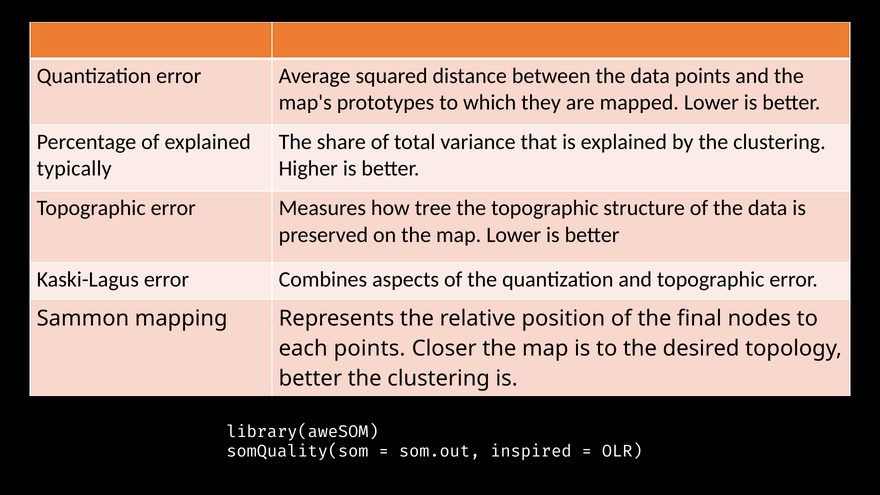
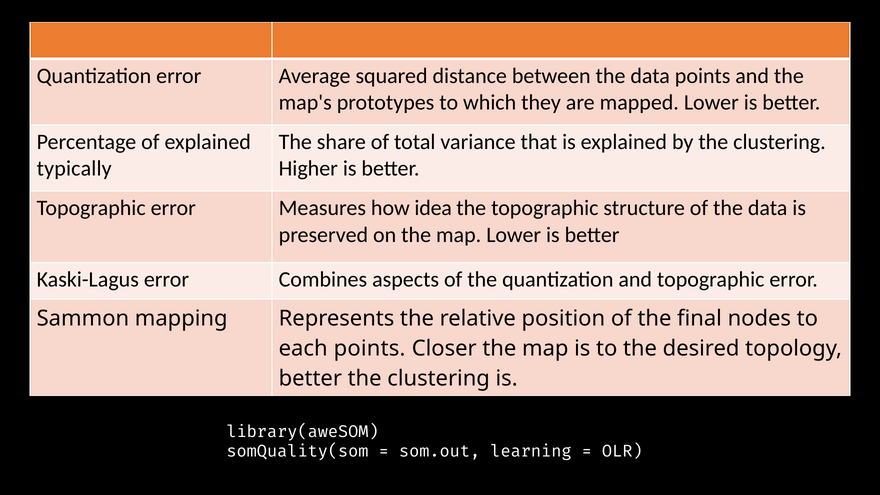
tree: tree -> idea
inspired: inspired -> learning
